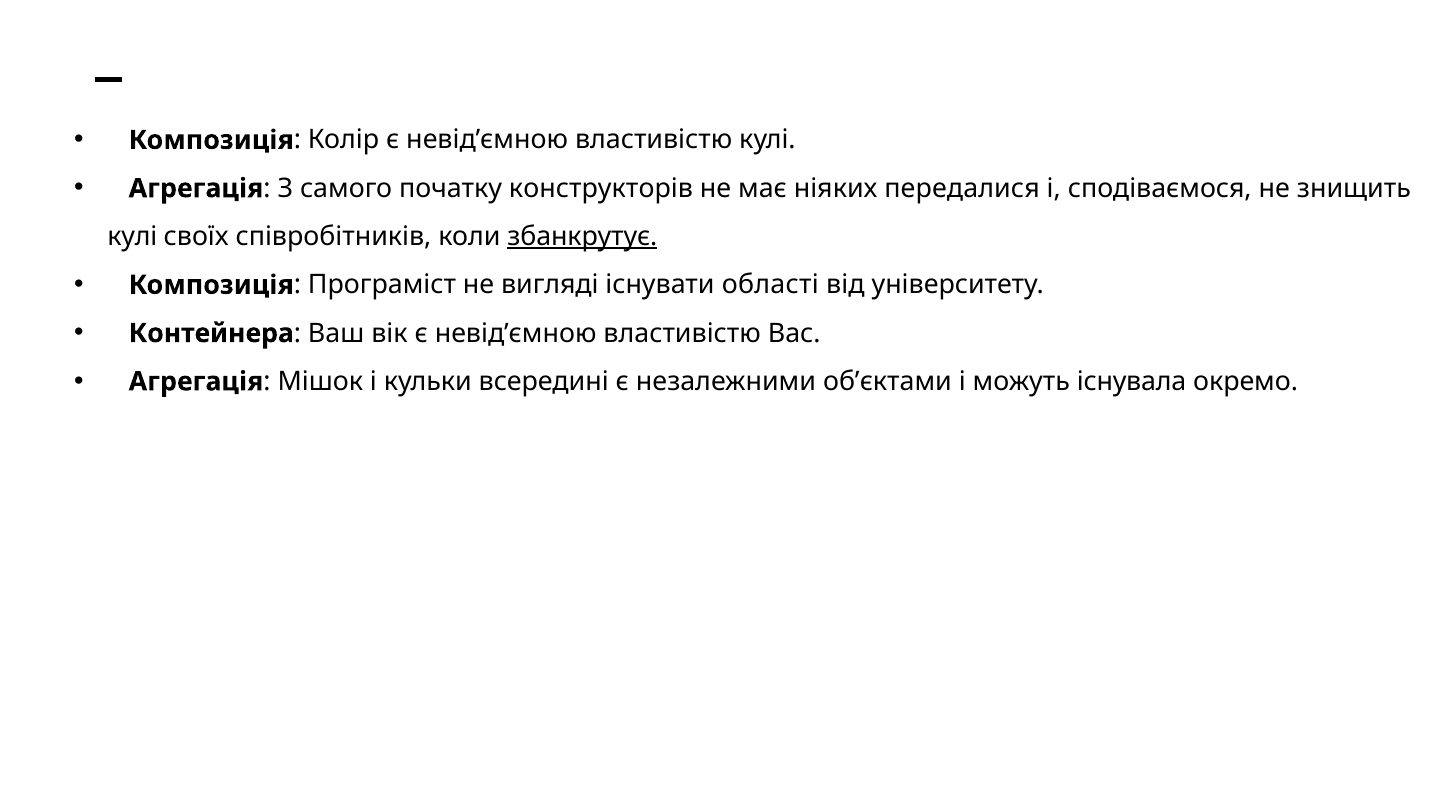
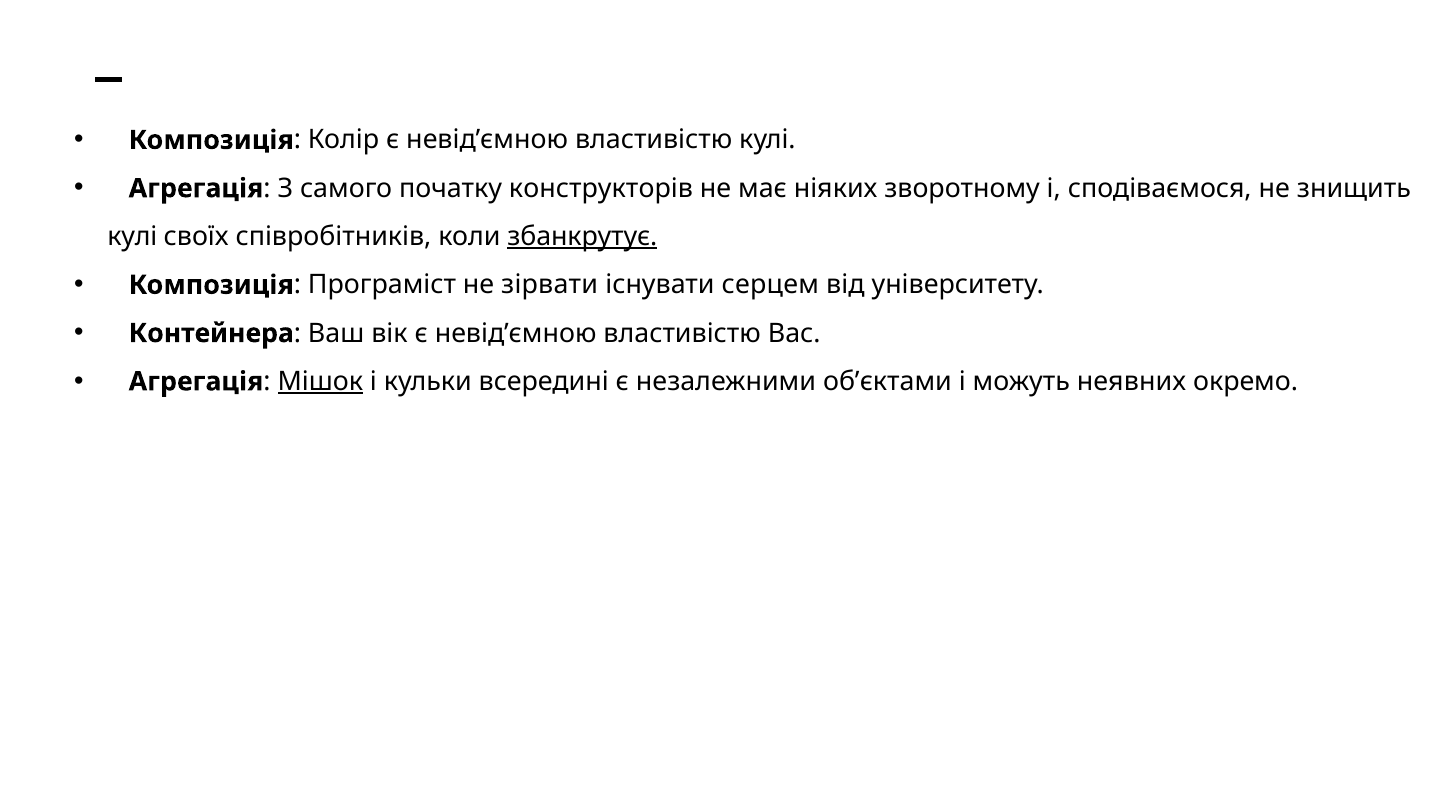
передалися: передалися -> зворотному
вигляді: вигляді -> зірвати
області: області -> серцем
Мішок underline: none -> present
існувала: існувала -> неявних
